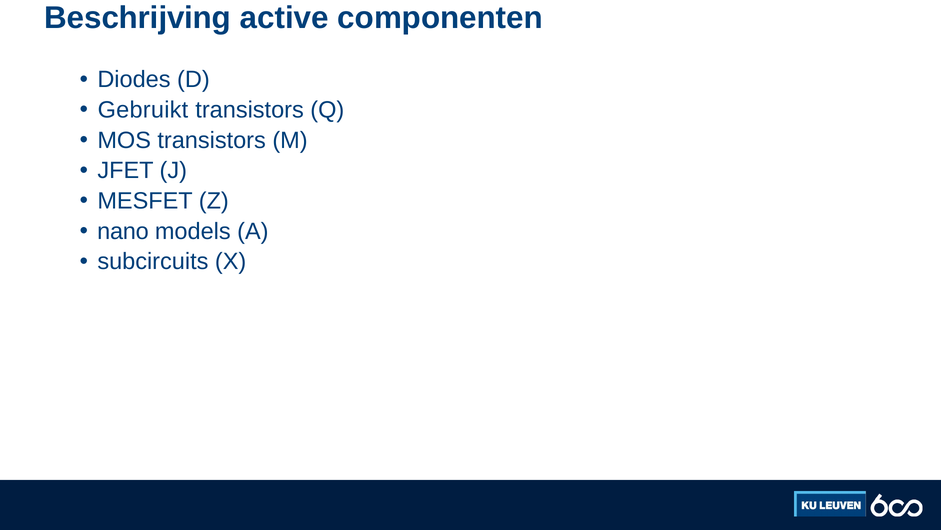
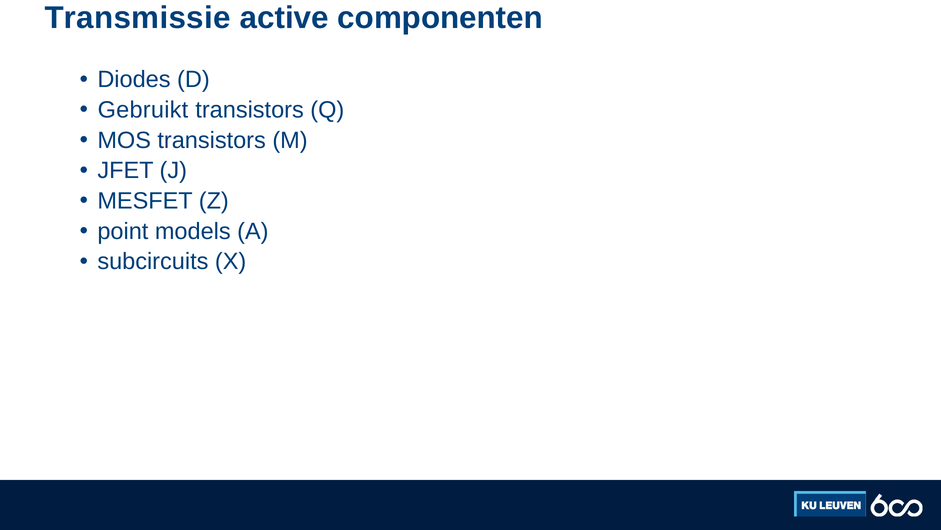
Beschrijving: Beschrijving -> Transmissie
nano: nano -> point
